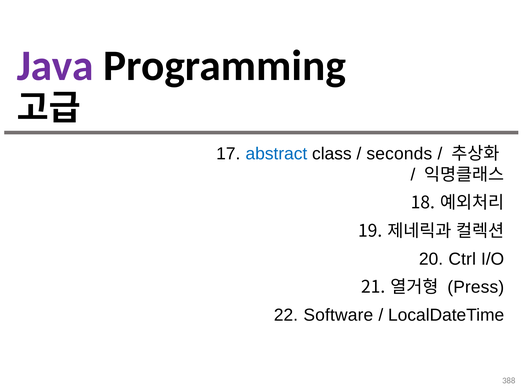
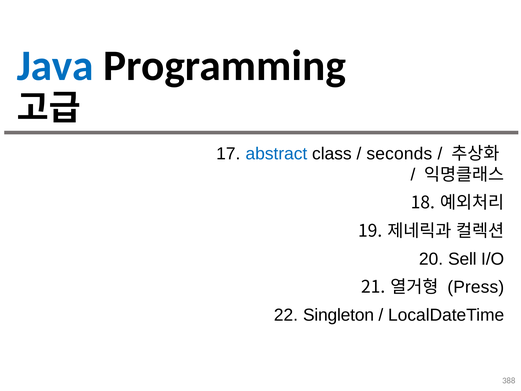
Java colour: purple -> blue
Ctrl: Ctrl -> Sell
Software: Software -> Singleton
